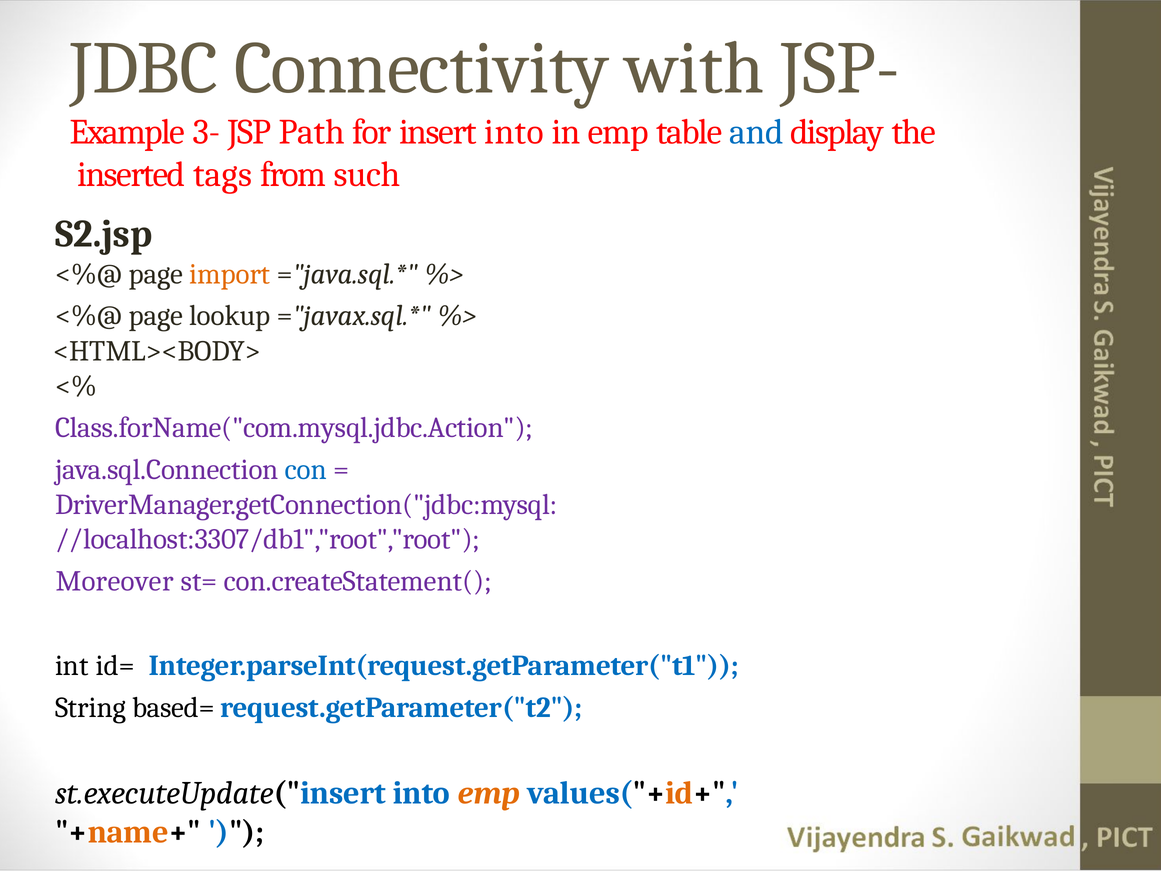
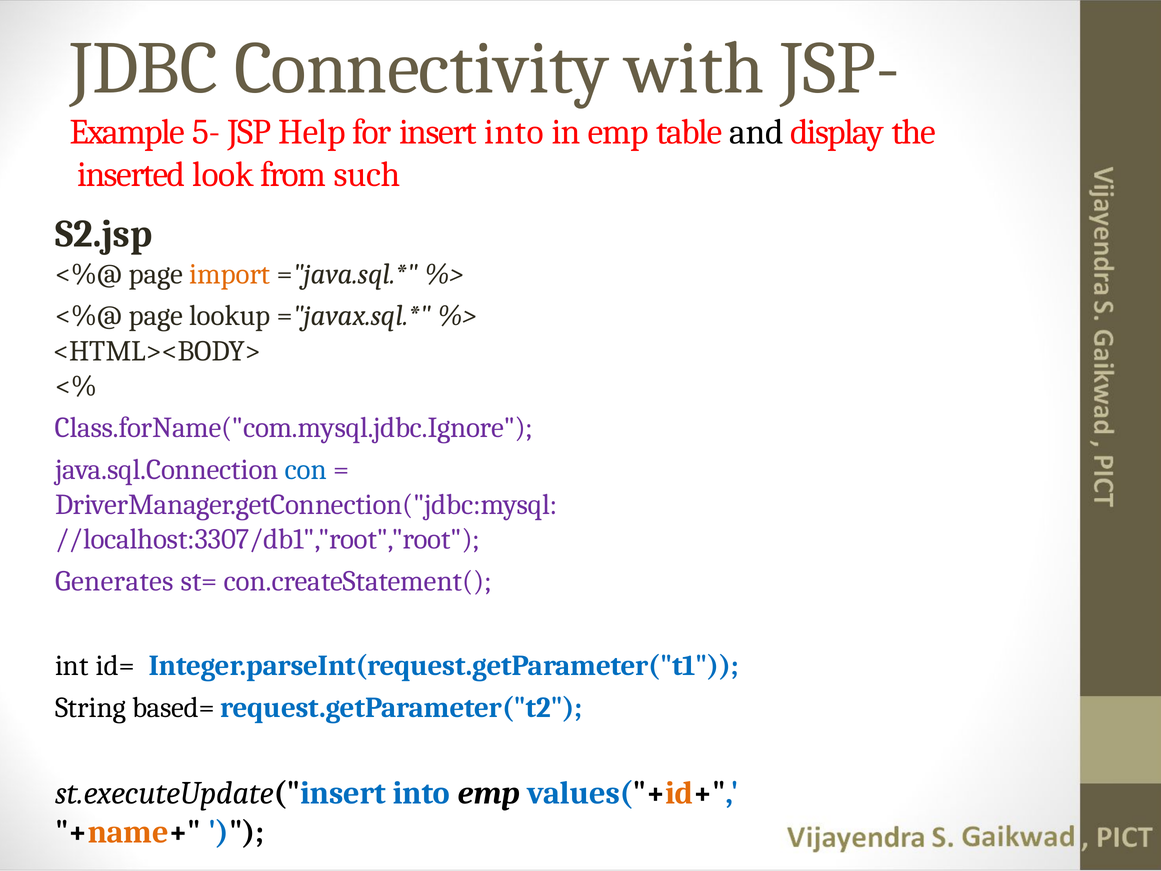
3-: 3- -> 5-
Path: Path -> Help
and colour: blue -> black
tags: tags -> look
Class.forName("com.mysql.jdbc.Action: Class.forName("com.mysql.jdbc.Action -> Class.forName("com.mysql.jdbc.Ignore
Moreover: Moreover -> Generates
emp at (489, 793) colour: orange -> black
